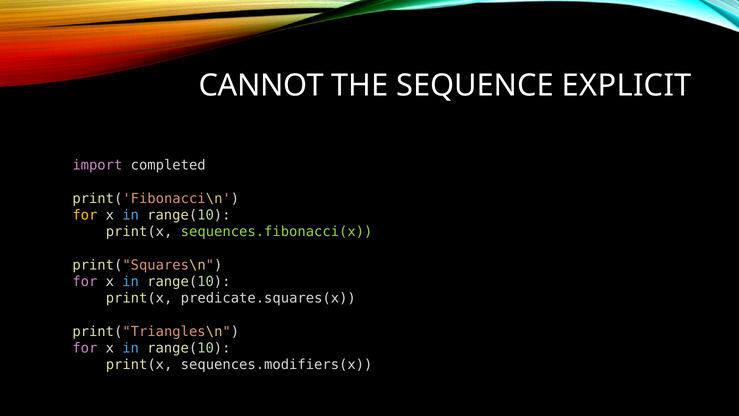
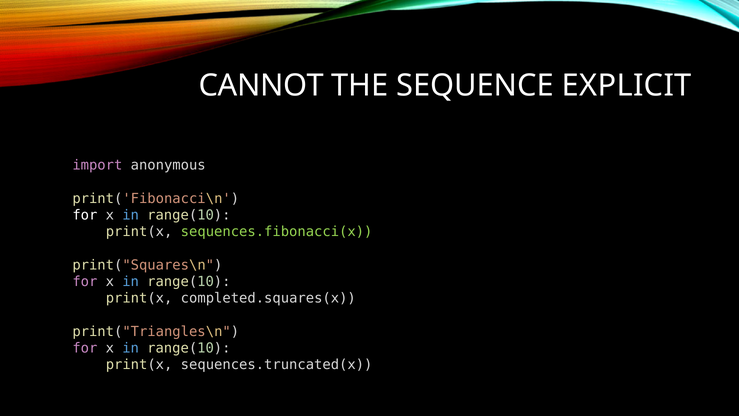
completed: completed -> anonymous
for at (85, 215) colour: yellow -> white
predicate.squares(x: predicate.squares(x -> completed.squares(x
sequences.modifiers(x: sequences.modifiers(x -> sequences.truncated(x
